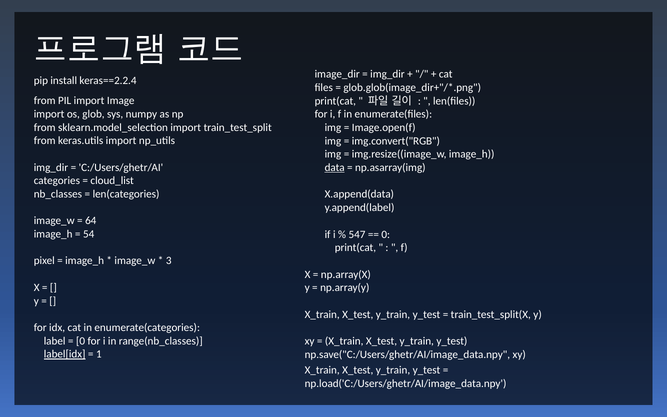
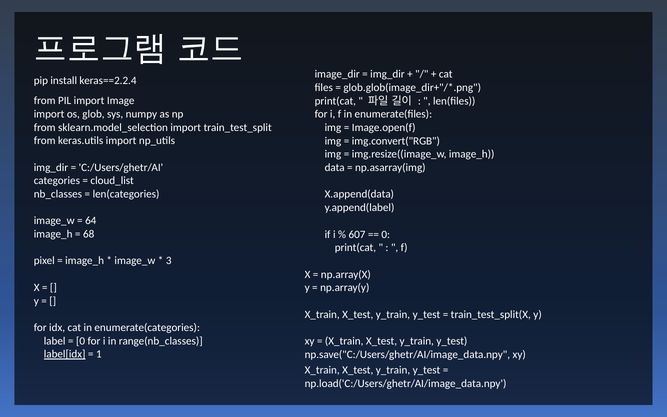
data underline: present -> none
54: 54 -> 68
547: 547 -> 607
